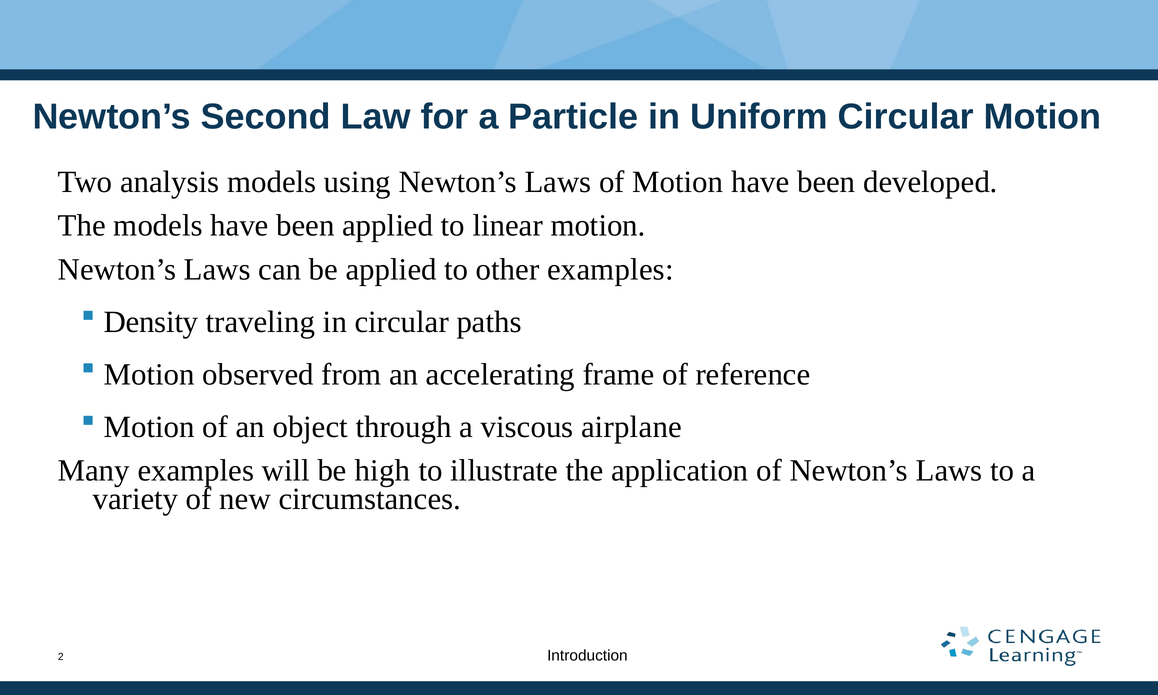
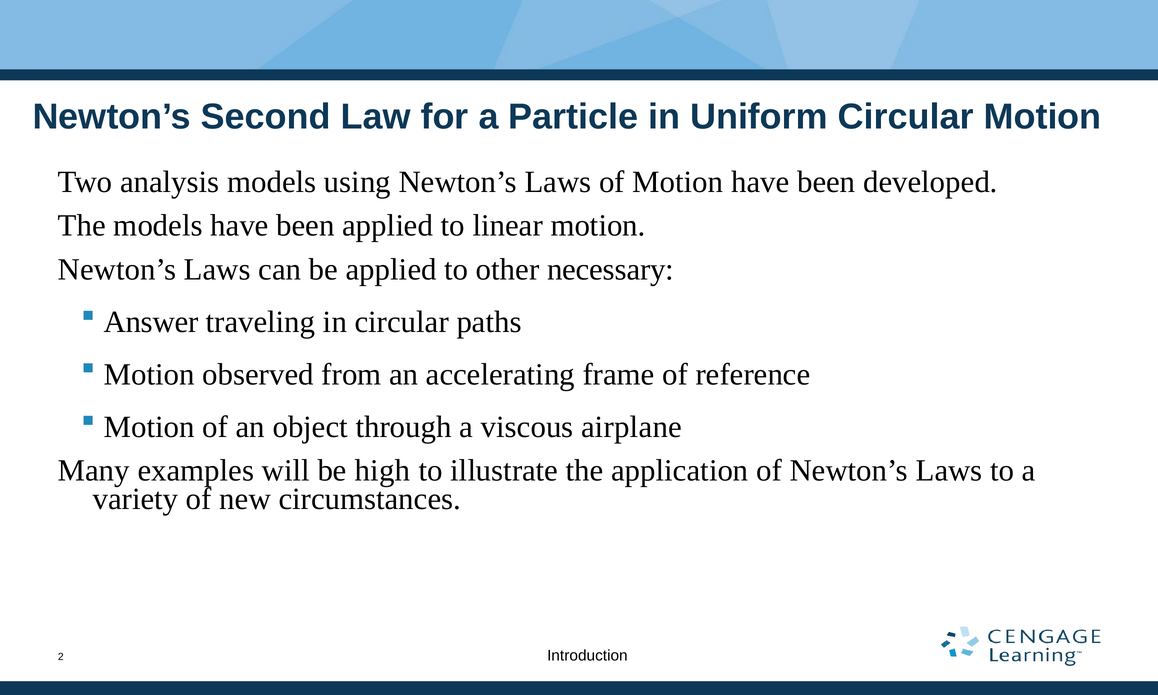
other examples: examples -> necessary
Density: Density -> Answer
